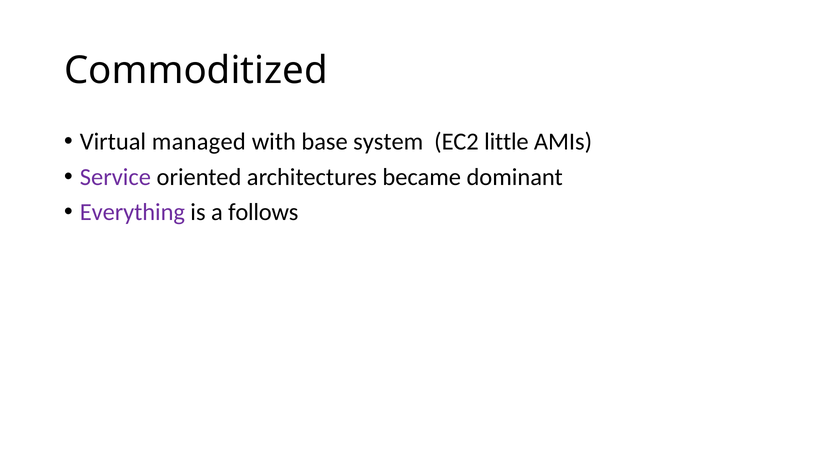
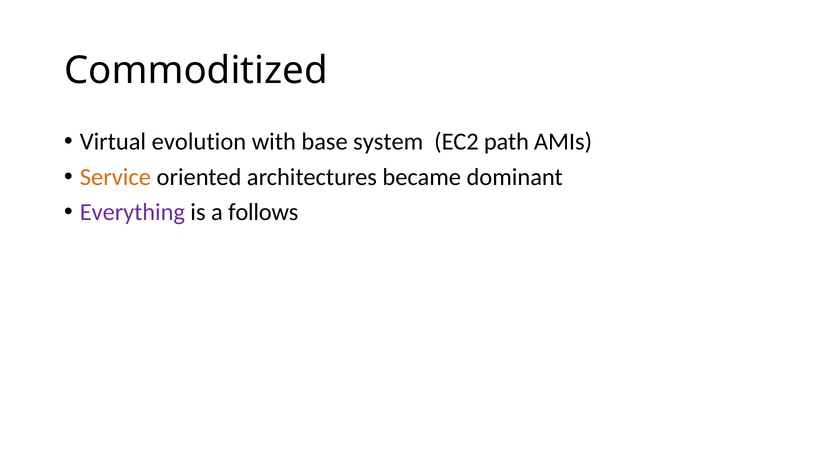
managed: managed -> evolution
little: little -> path
Service colour: purple -> orange
